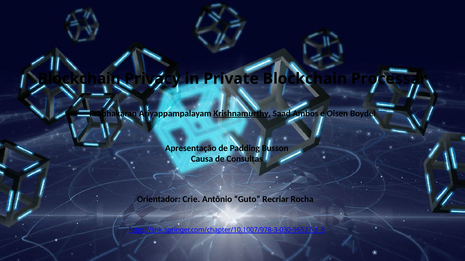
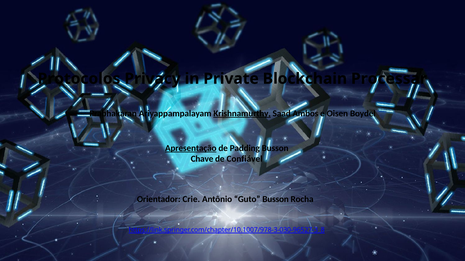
Blockchain at (79, 79): Blockchain -> Protocolos
Apresentação underline: none -> present
Causa: Causa -> Chave
Consultas: Consultas -> Confiável
Guto Recriar: Recriar -> Busson
